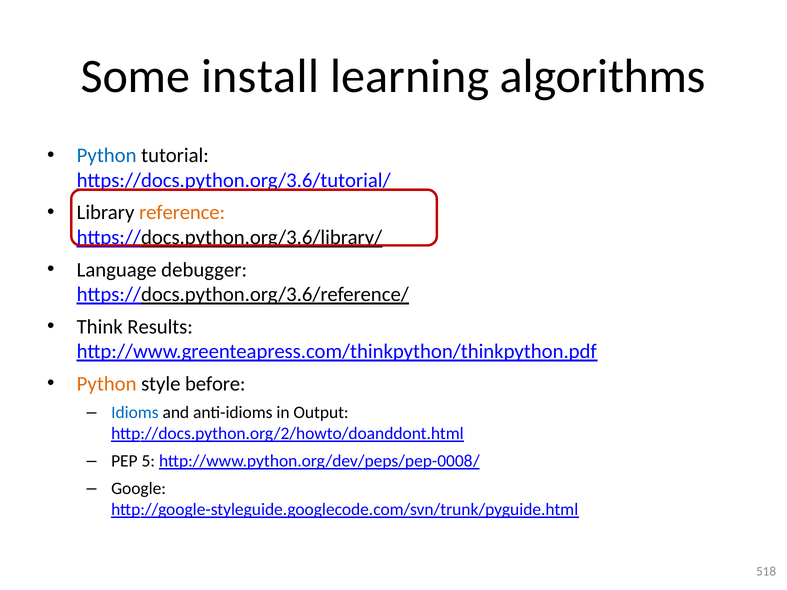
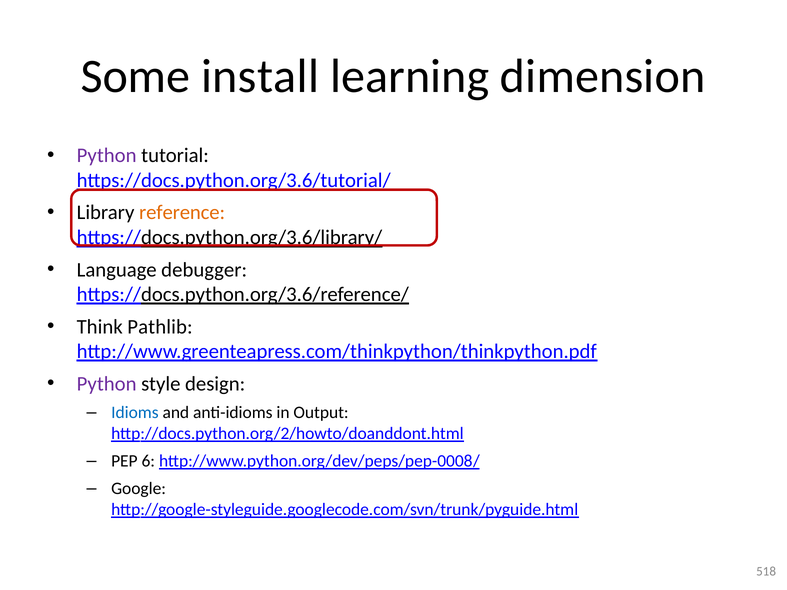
algorithms: algorithms -> dimension
Python at (107, 156) colour: blue -> purple
Results: Results -> Pathlib
Python at (107, 384) colour: orange -> purple
before: before -> design
5: 5 -> 6
